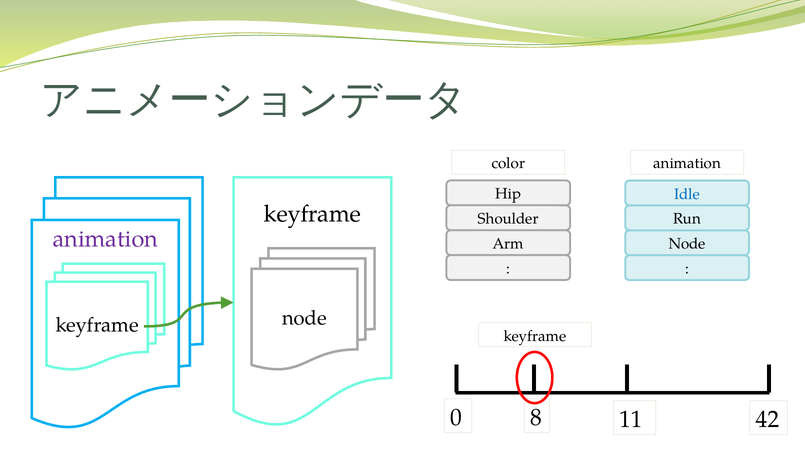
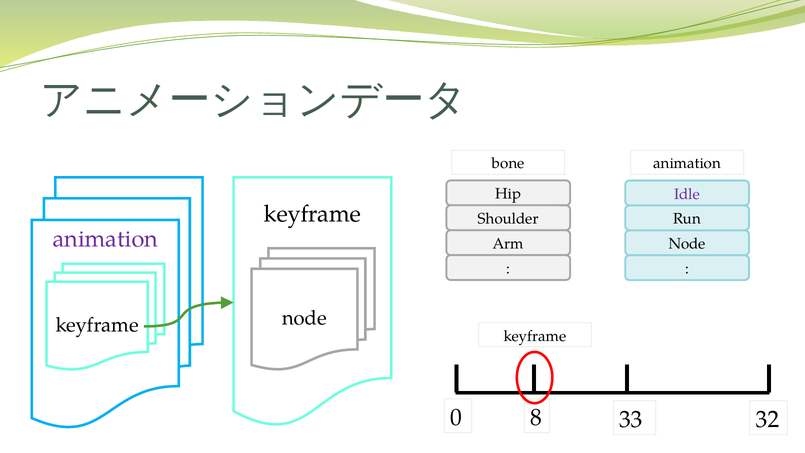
color: color -> bone
Idle colour: blue -> purple
11: 11 -> 33
42: 42 -> 32
